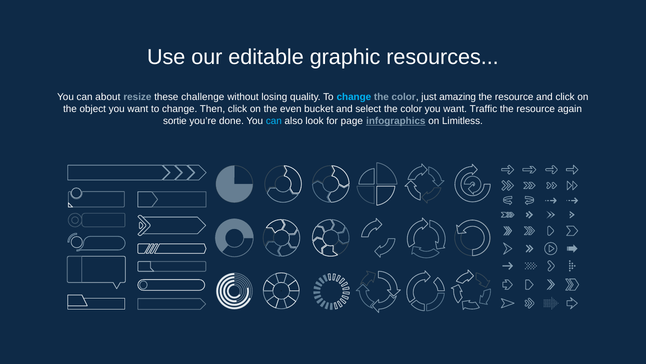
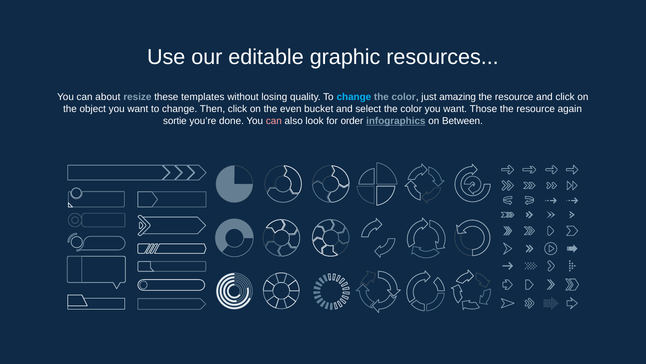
challenge: challenge -> templates
Traffic: Traffic -> Those
can at (274, 121) colour: light blue -> pink
page: page -> order
Limitless: Limitless -> Between
